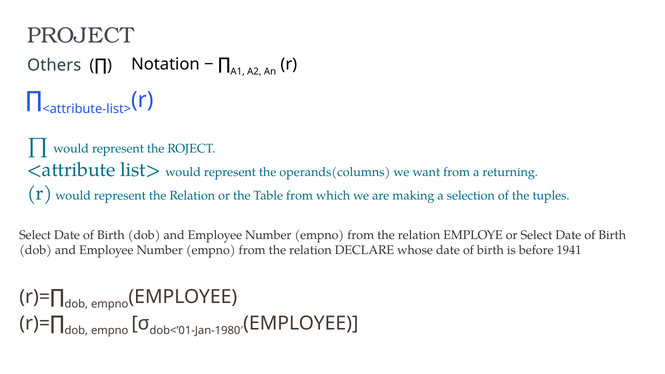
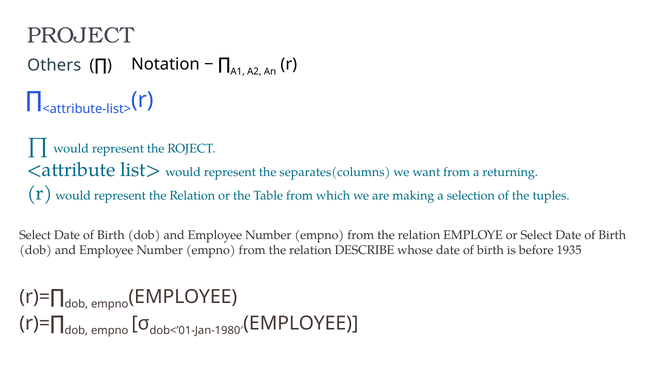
operands(columns: operands(columns -> separates(columns
DECLARE: DECLARE -> DESCRIBE
1941: 1941 -> 1935
